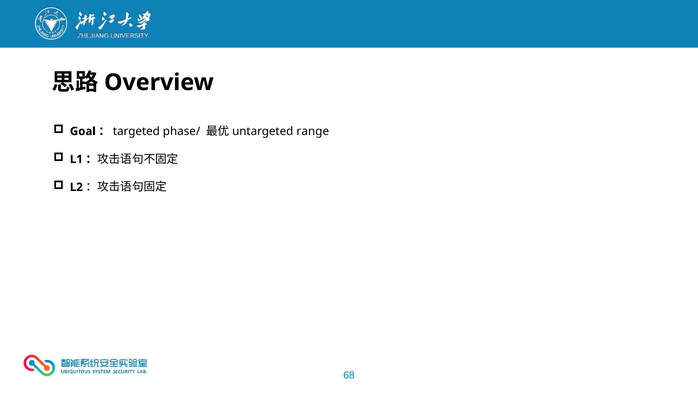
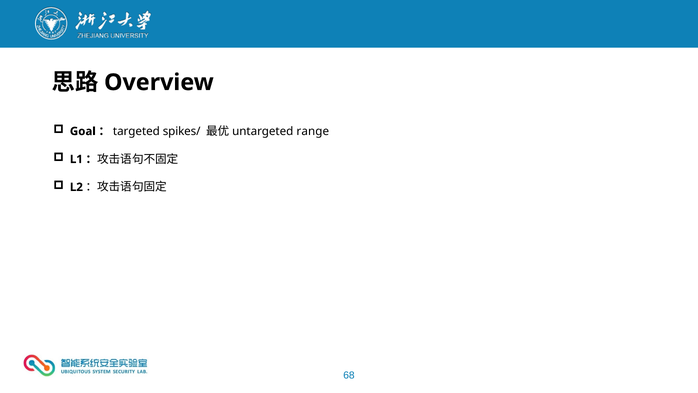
phase/: phase/ -> spikes/
